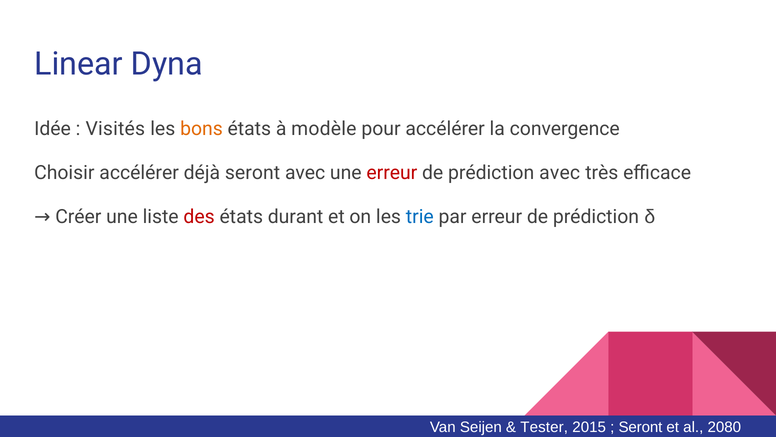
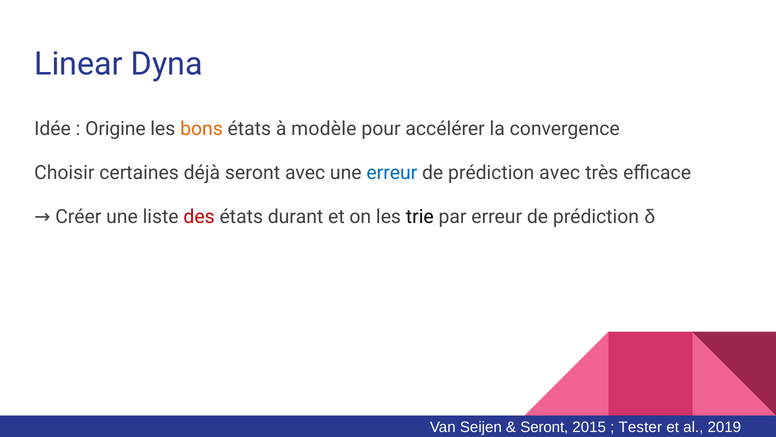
Visités: Visités -> Origine
Choisir accélérer: accélérer -> certaines
erreur at (392, 173) colour: red -> blue
trie colour: blue -> black
Tester at (544, 427): Tester -> Seront
Seront at (640, 427): Seront -> Tester
2080: 2080 -> 2019
